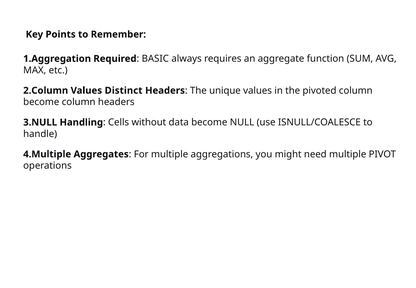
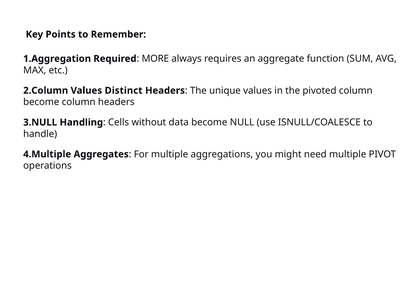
BASIC: BASIC -> MORE
